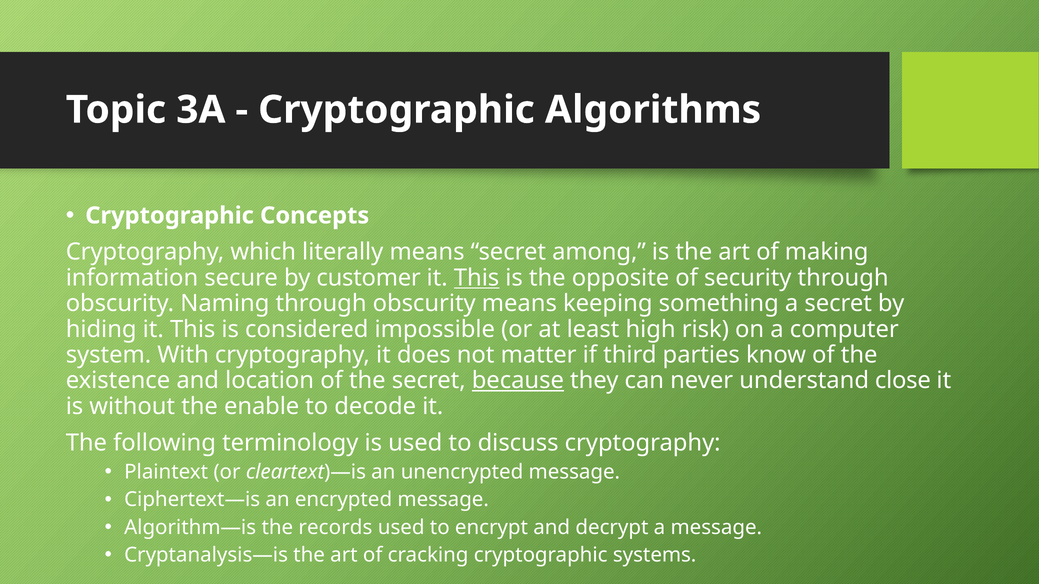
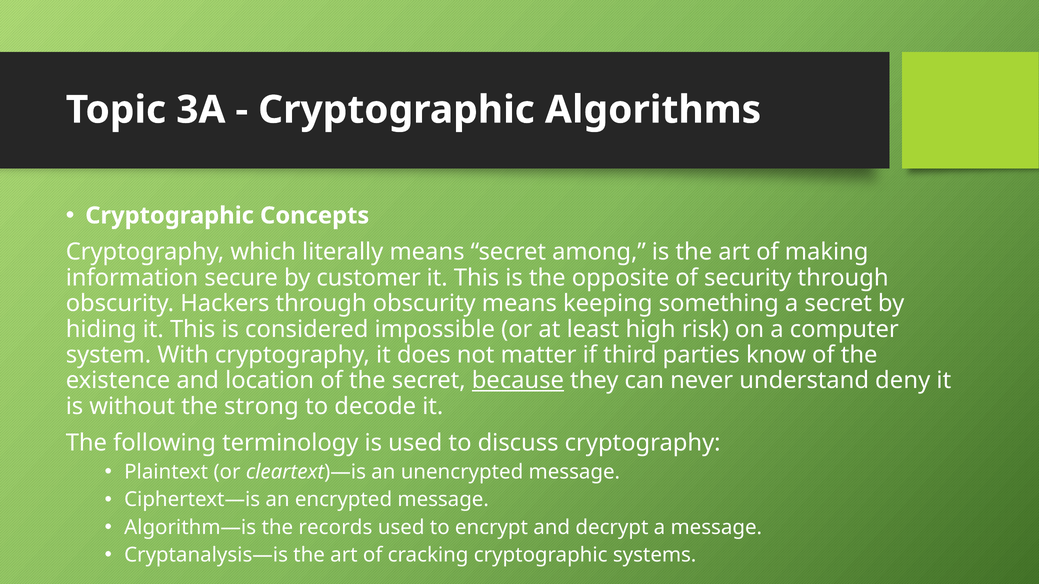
This at (477, 278) underline: present -> none
Naming: Naming -> Hackers
close: close -> deny
enable: enable -> strong
